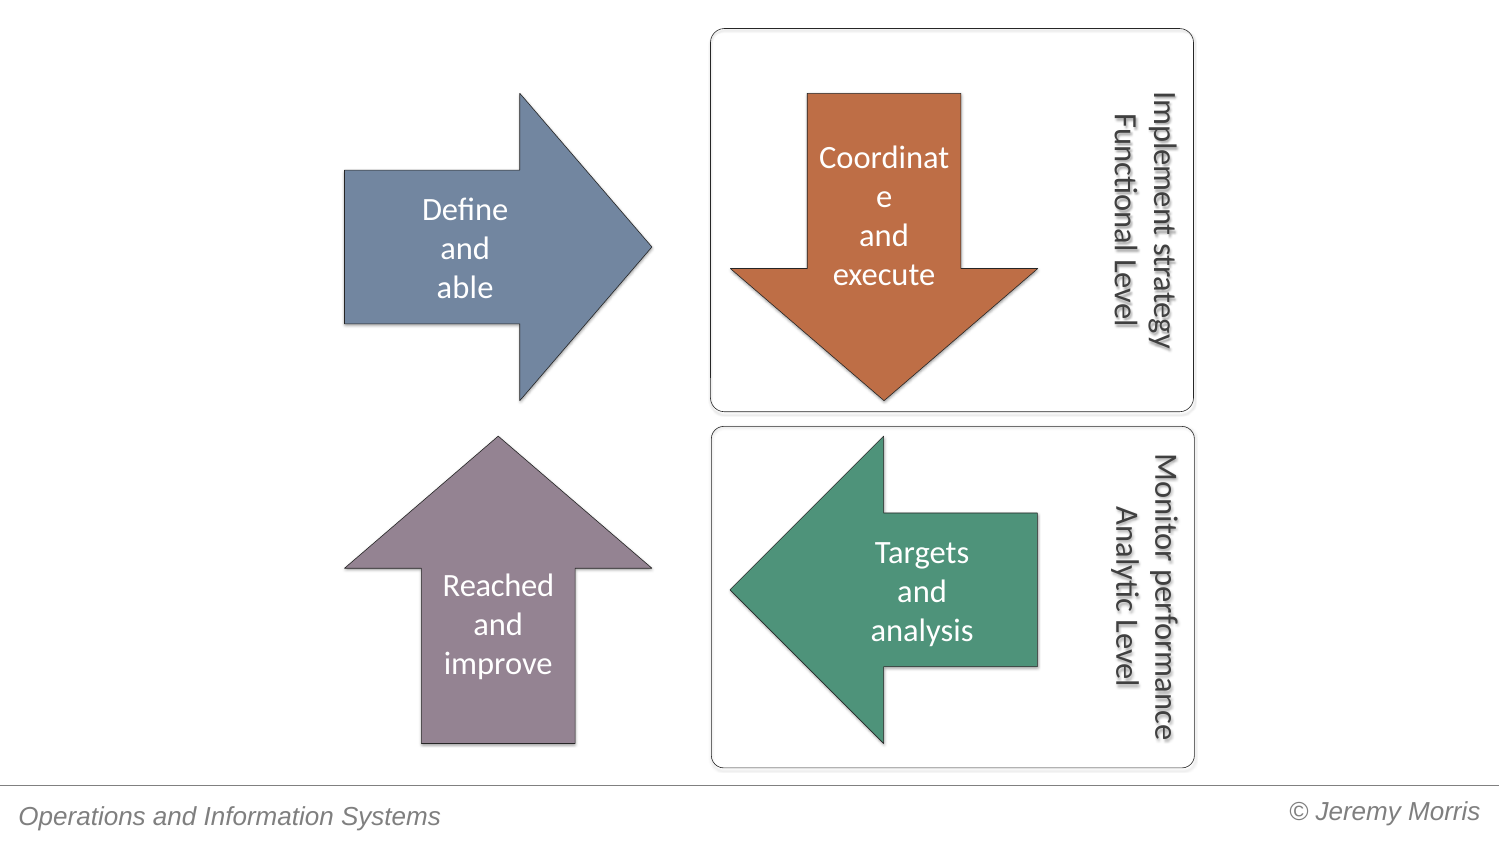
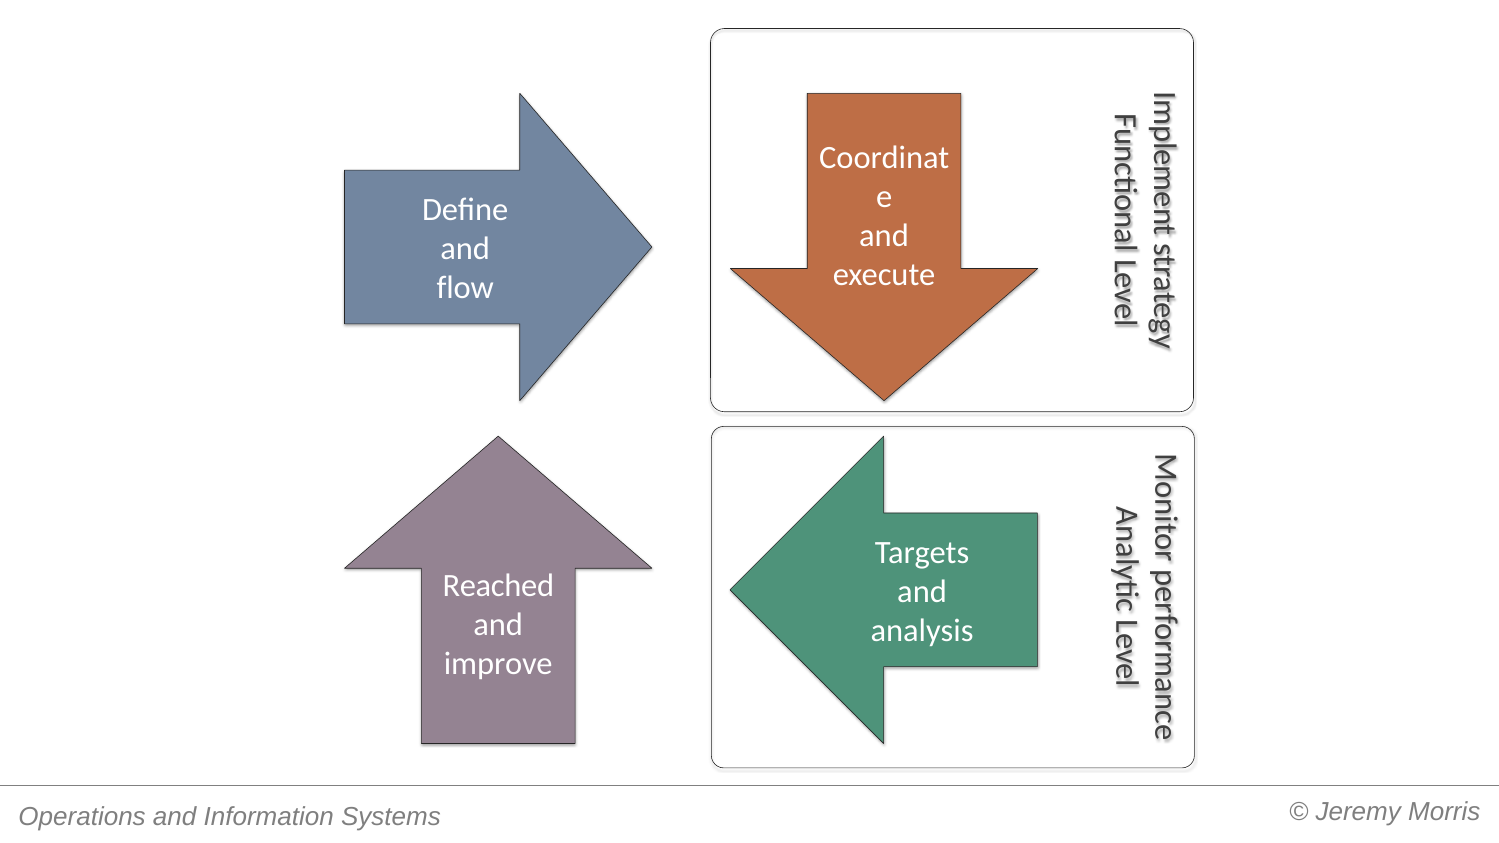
able: able -> flow
